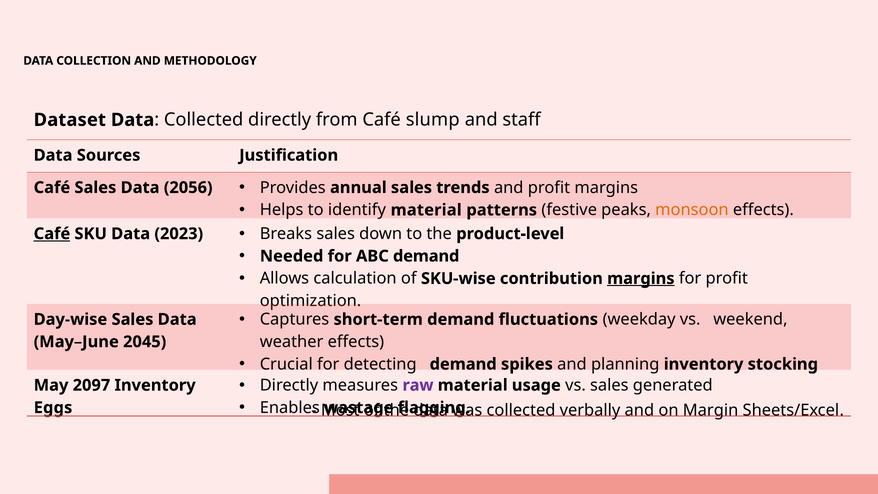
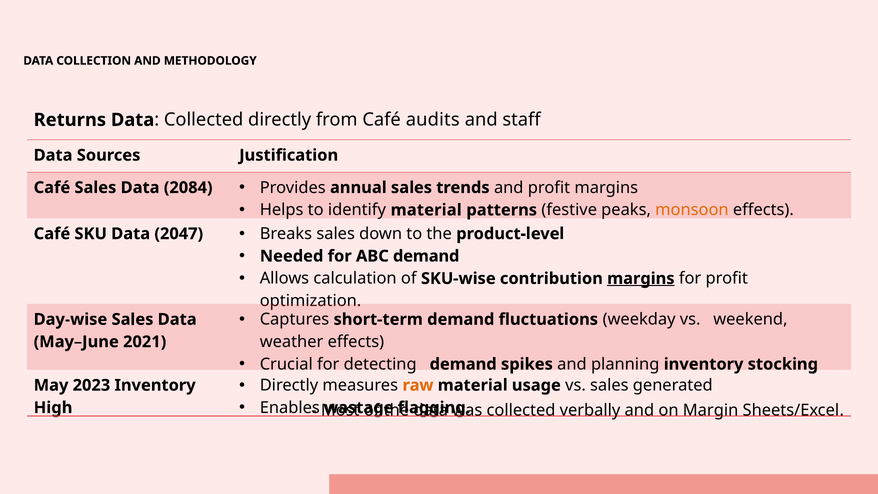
Dataset: Dataset -> Returns
slump: slump -> audits
2056: 2056 -> 2084
Café at (52, 234) underline: present -> none
2023: 2023 -> 2047
2045: 2045 -> 2021
raw colour: purple -> orange
2097: 2097 -> 2023
Eggs: Eggs -> High
